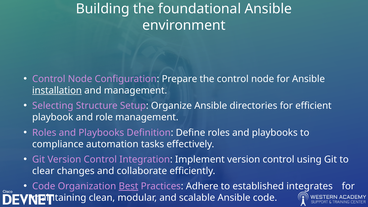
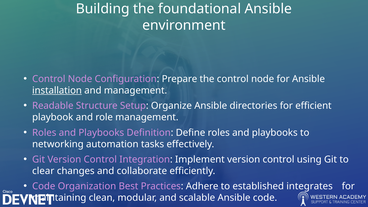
Selecting: Selecting -> Readable
compliance: compliance -> networking
Best underline: present -> none
